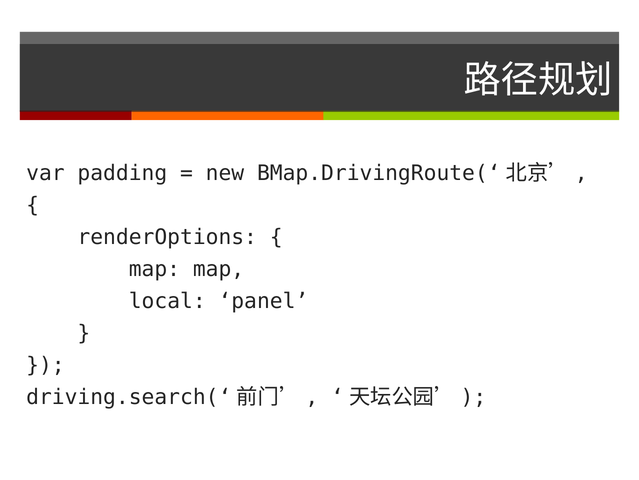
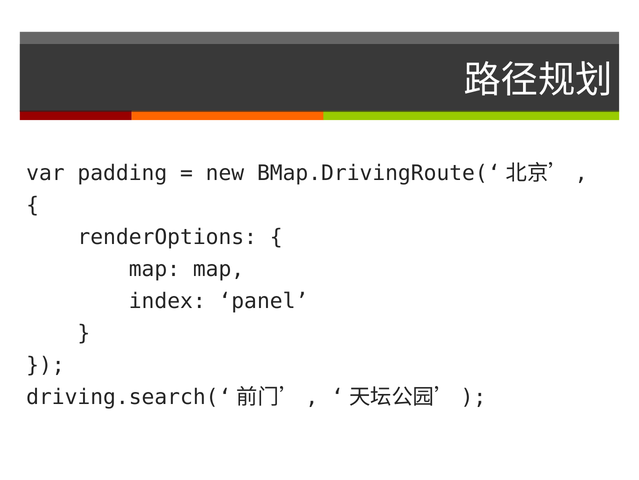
local: local -> index
